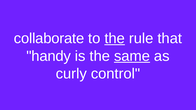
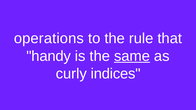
collaborate: collaborate -> operations
the at (115, 39) underline: present -> none
control: control -> indices
